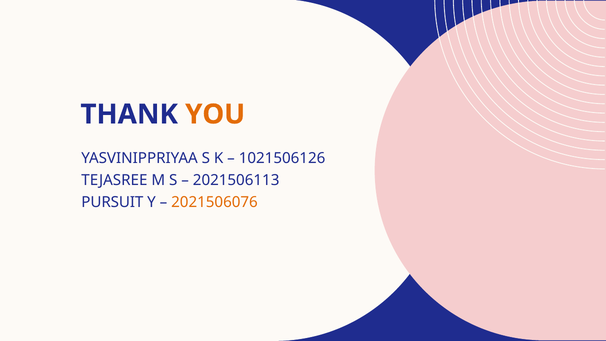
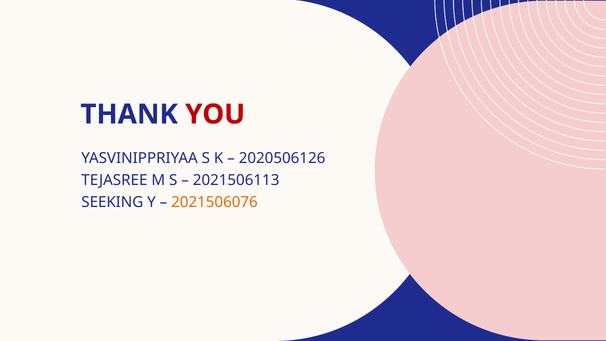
YOU colour: orange -> red
1021506126: 1021506126 -> 2020506126
PURSUIT: PURSUIT -> SEEKING
